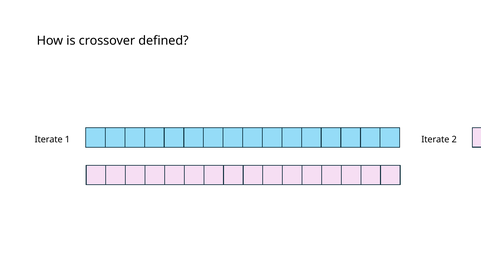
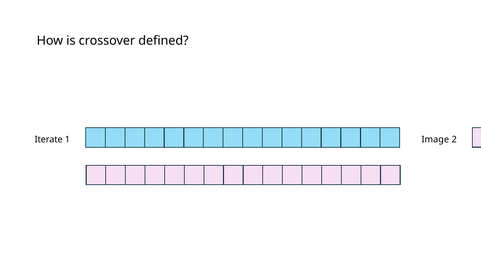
1 Iterate: Iterate -> Image
